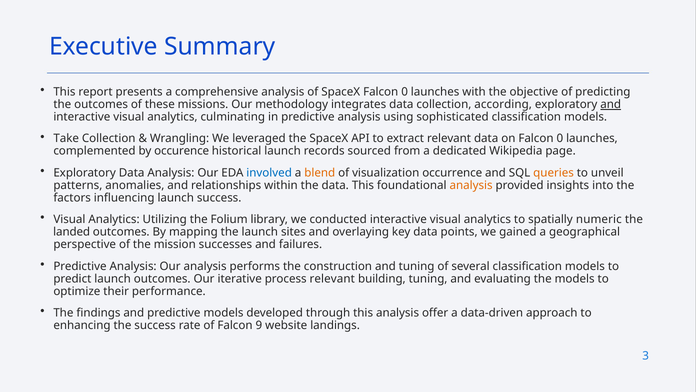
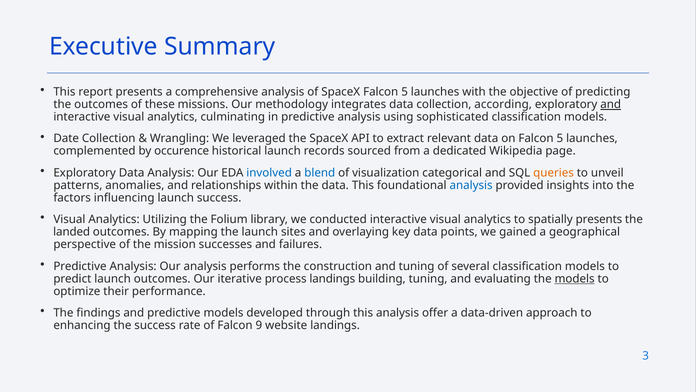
SpaceX Falcon 0: 0 -> 5
Take: Take -> Date
on Falcon 0: 0 -> 5
blend colour: orange -> blue
occurrence: occurrence -> categorical
analysis at (471, 185) colour: orange -> blue
spatially numeric: numeric -> presents
process relevant: relevant -> landings
models at (575, 278) underline: none -> present
